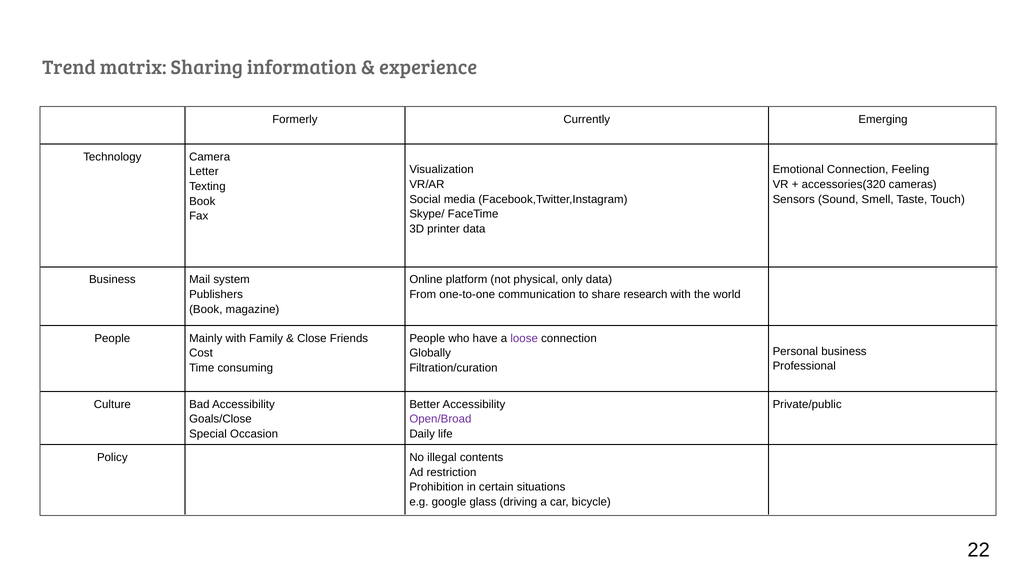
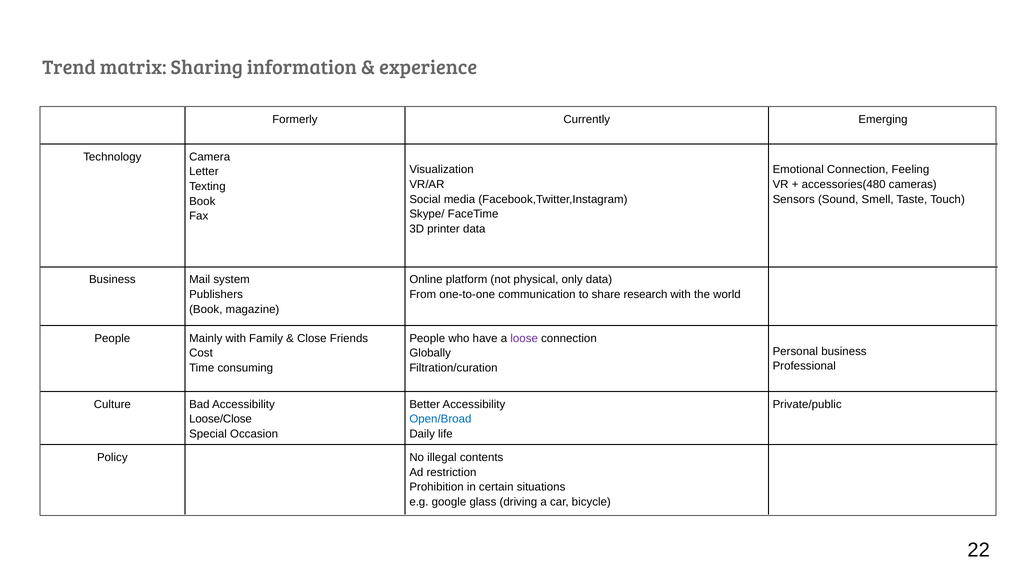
accessories(320: accessories(320 -> accessories(480
Goals/Close: Goals/Close -> Loose/Close
Open/Broad colour: purple -> blue
